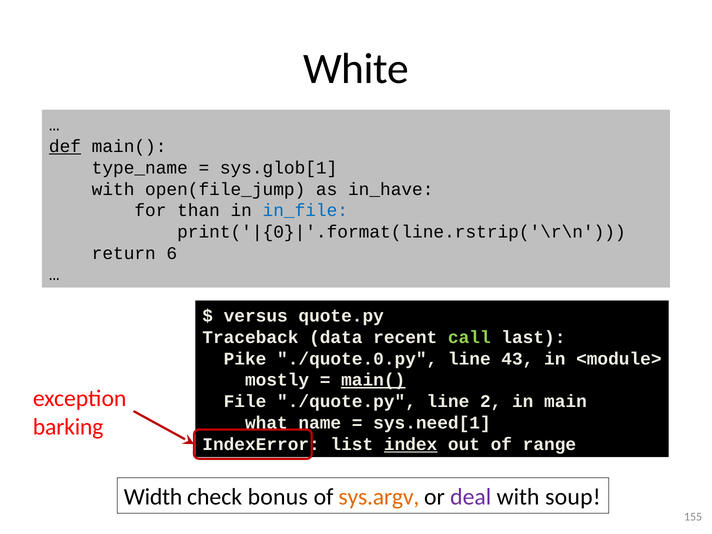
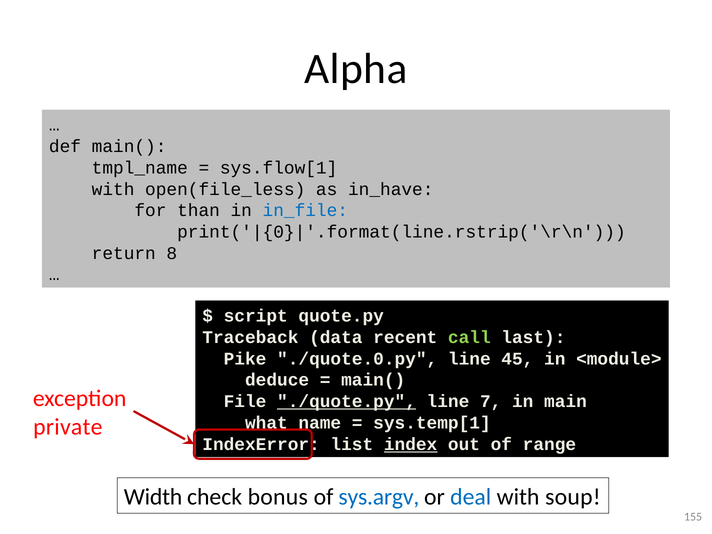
White: White -> Alpha
def underline: present -> none
type_name: type_name -> tmpl_name
sys.glob[1: sys.glob[1 -> sys.flow[1
open(file_jump: open(file_jump -> open(file_less
6: 6 -> 8
versus: versus -> script
43: 43 -> 45
mostly: mostly -> deduce
main( at (373, 380) underline: present -> none
./quote.py underline: none -> present
2: 2 -> 7
sys.need[1: sys.need[1 -> sys.temp[1
barking: barking -> private
sys.argv colour: orange -> blue
deal colour: purple -> blue
